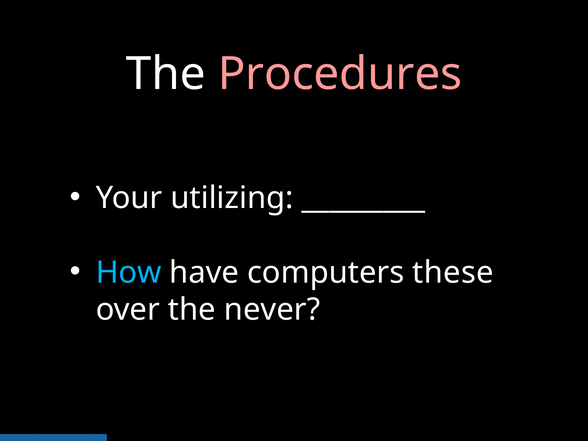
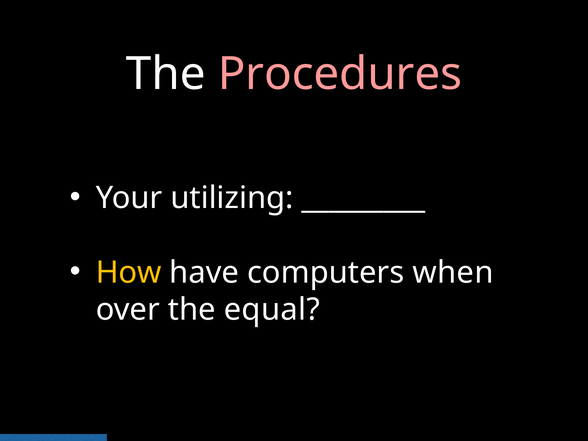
How colour: light blue -> yellow
these: these -> when
never: never -> equal
